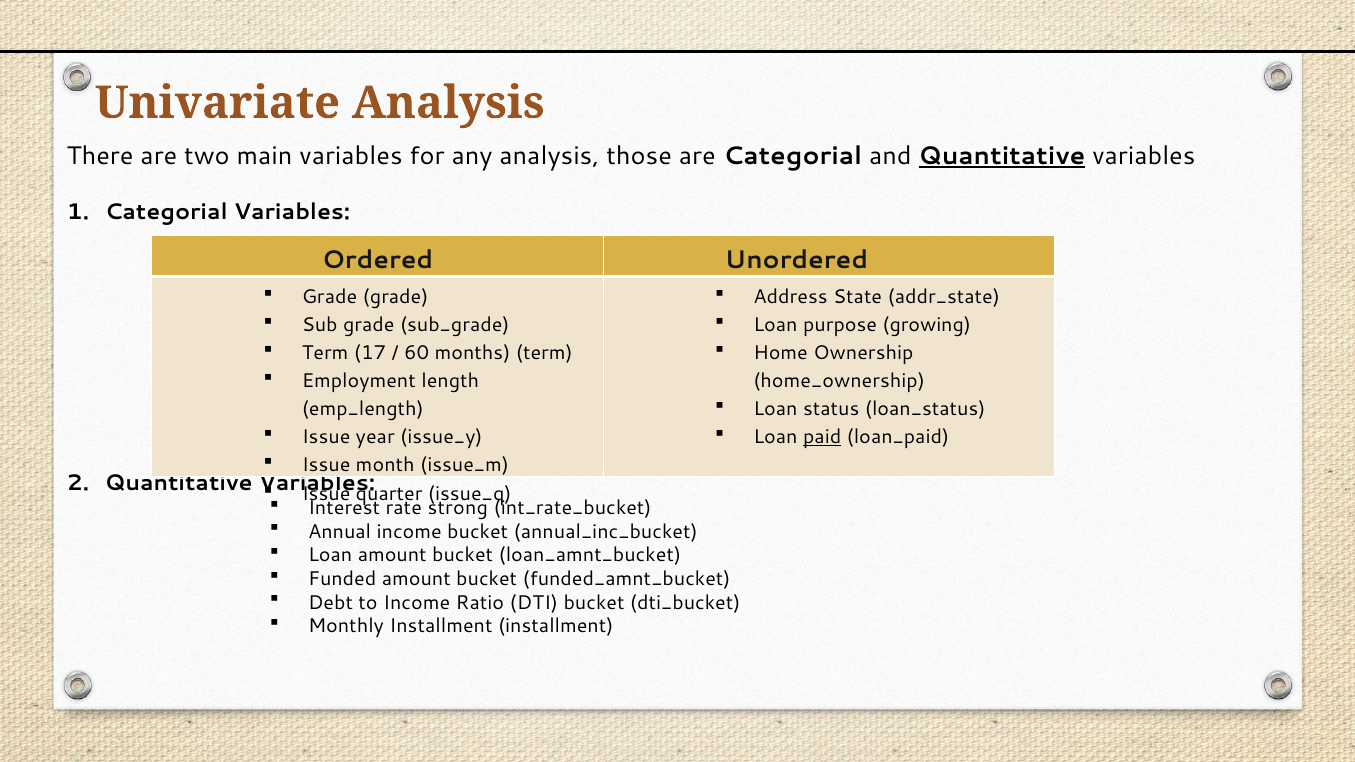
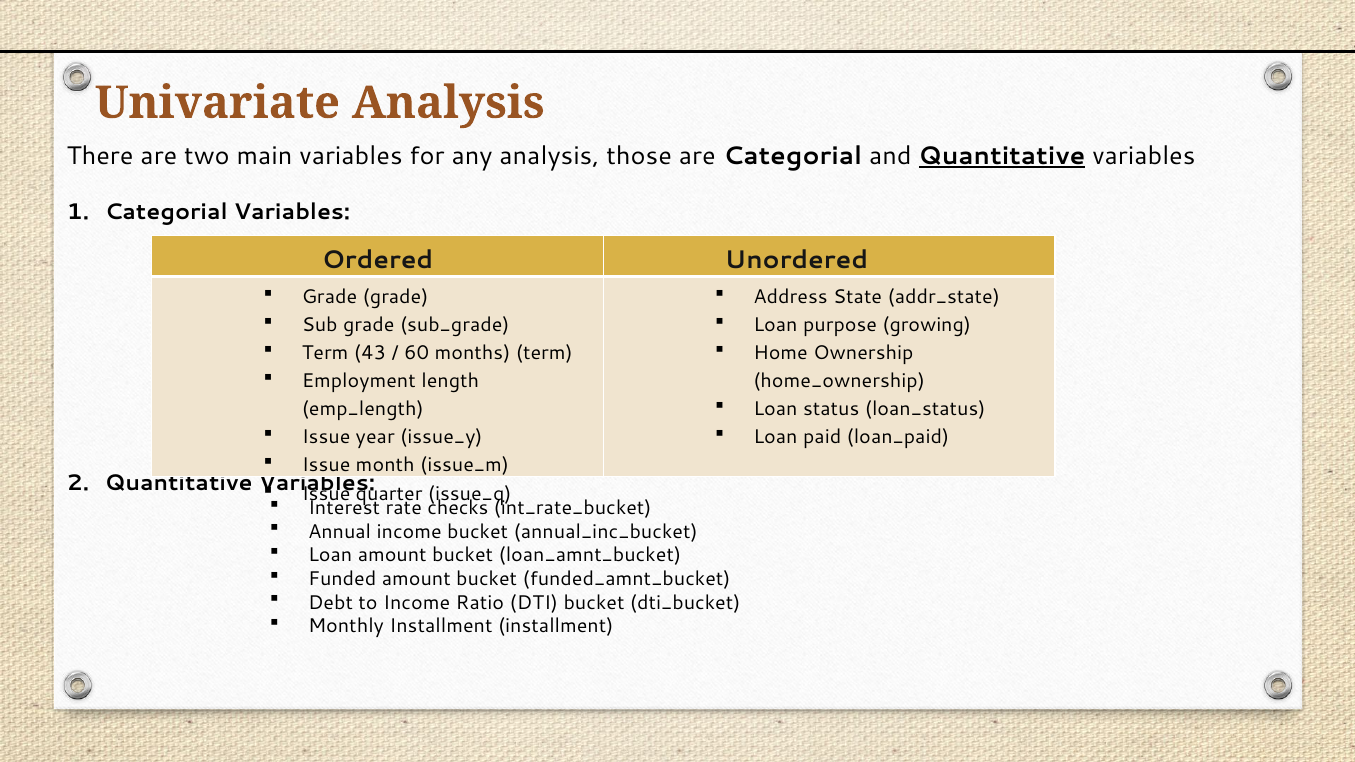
17: 17 -> 43
paid underline: present -> none
strong: strong -> checks
